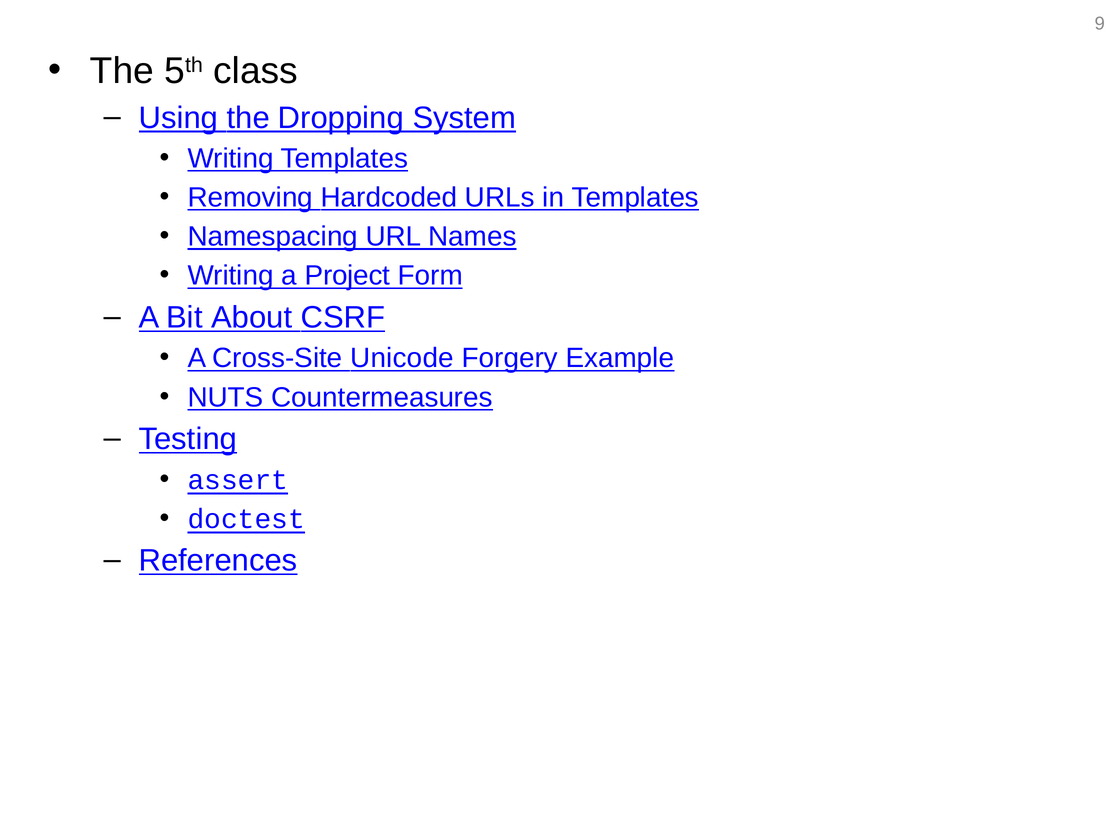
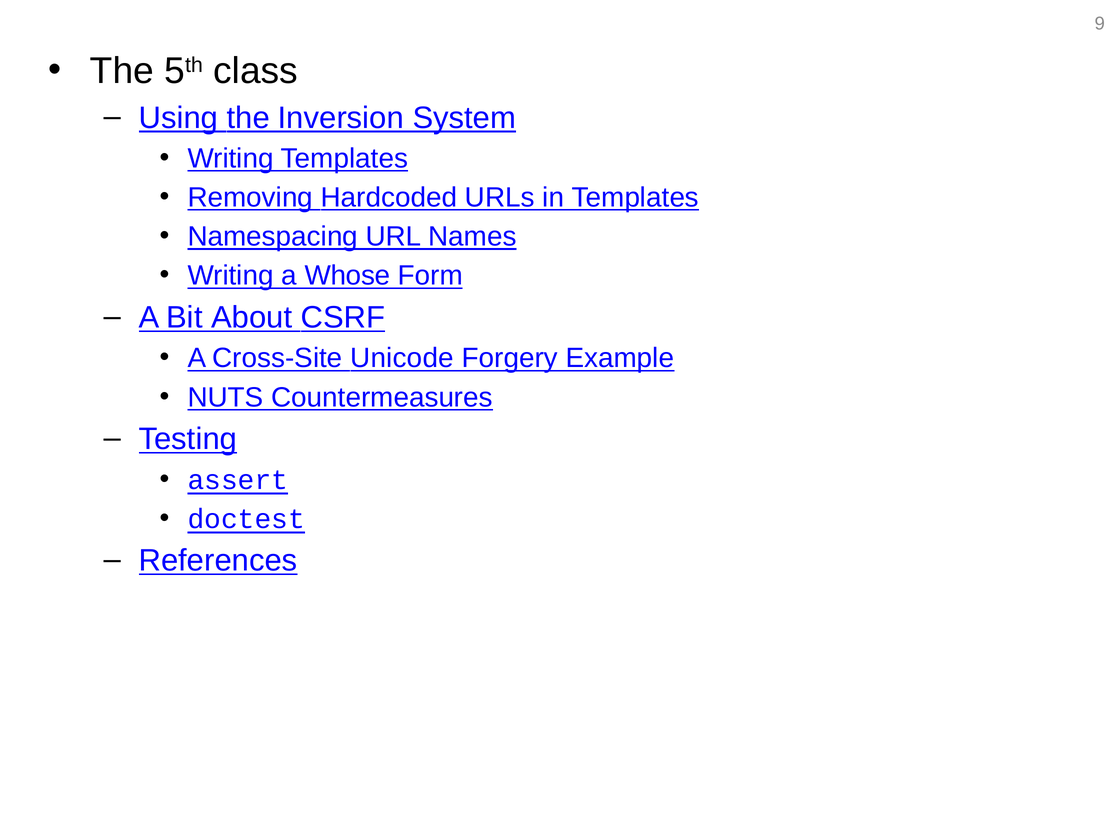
Dropping: Dropping -> Inversion
Project: Project -> Whose
